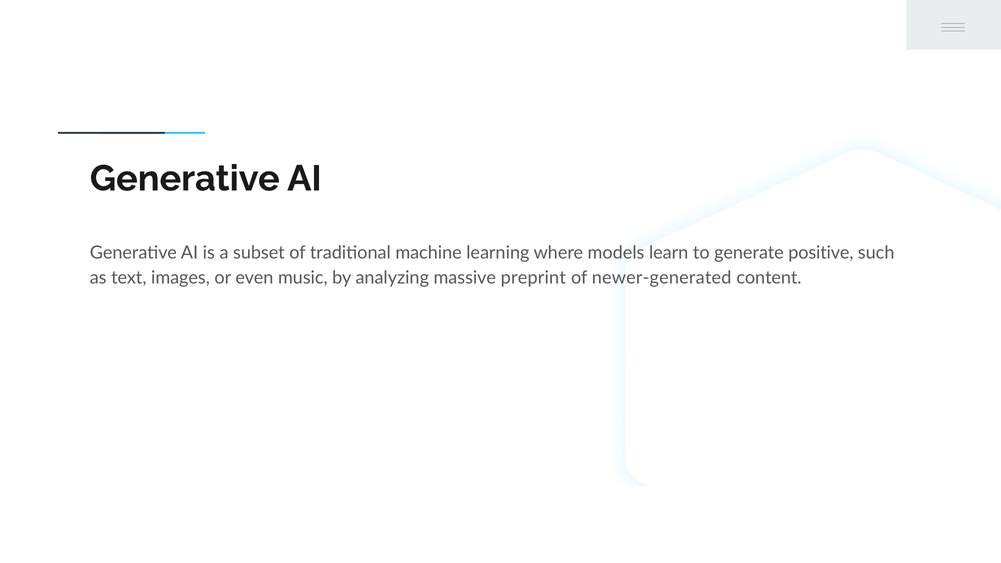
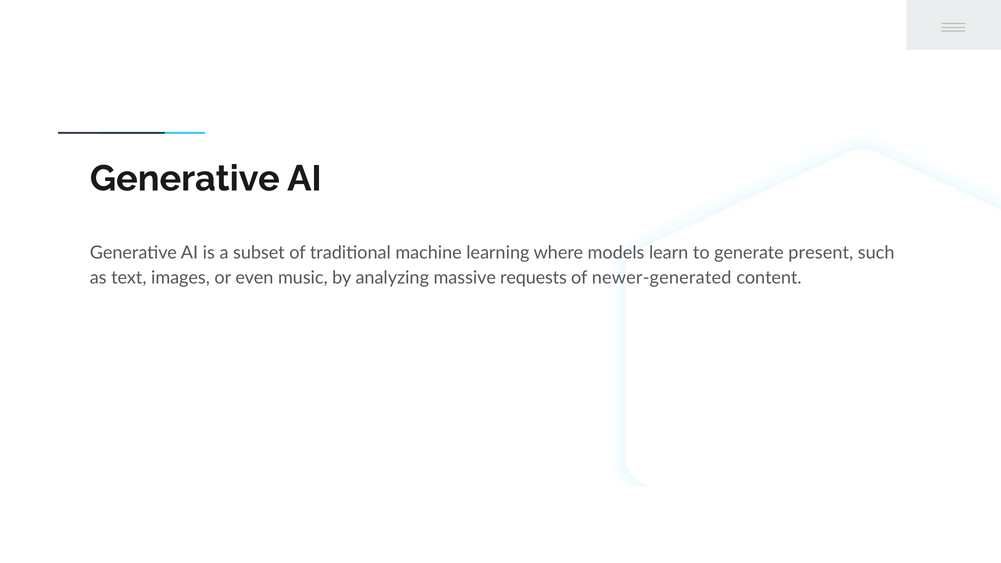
positive: positive -> present
preprint: preprint -> requests
